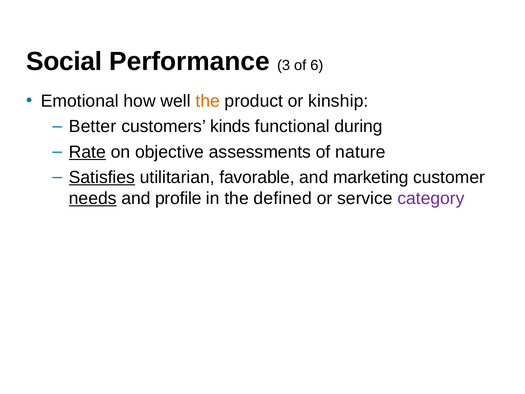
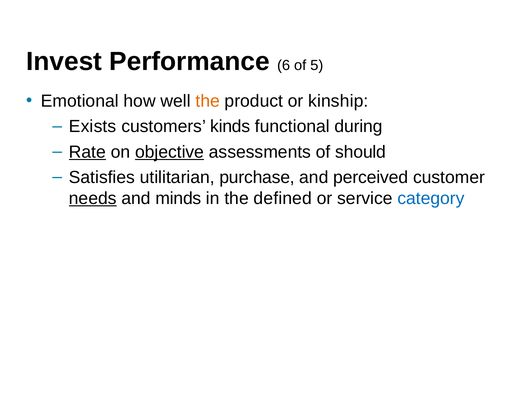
Social: Social -> Invest
3: 3 -> 6
6: 6 -> 5
Better: Better -> Exists
objective underline: none -> present
nature: nature -> should
Satisfies underline: present -> none
favorable: favorable -> purchase
marketing: marketing -> perceived
profile: profile -> minds
category colour: purple -> blue
